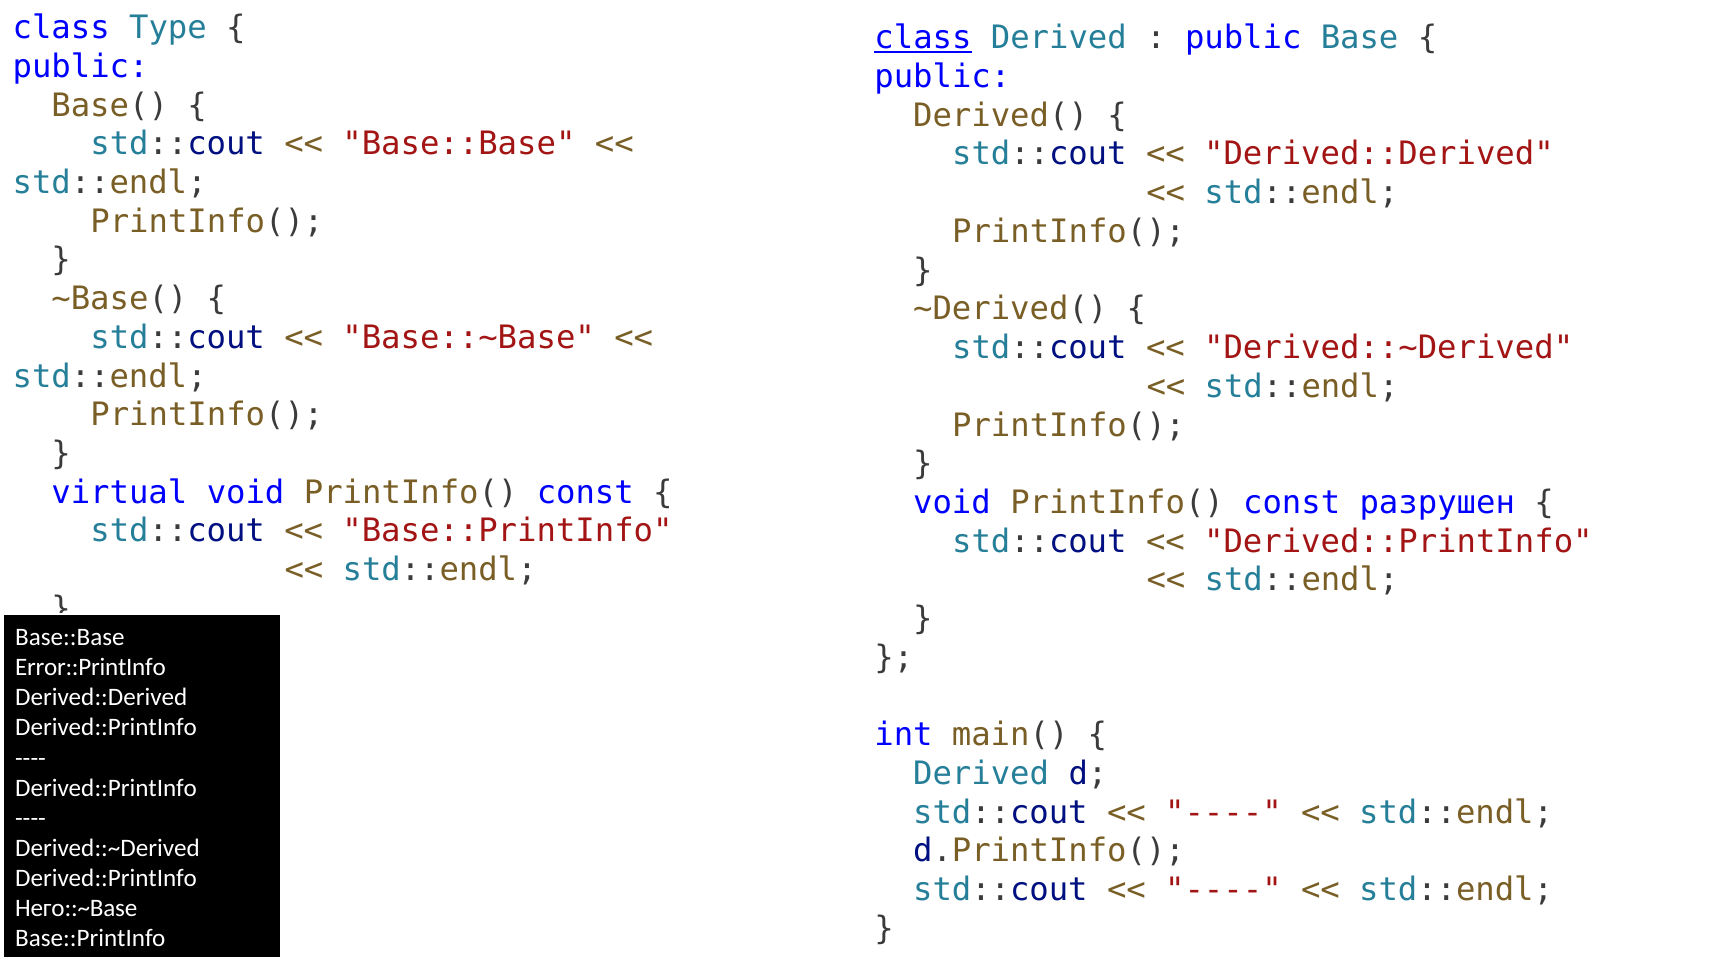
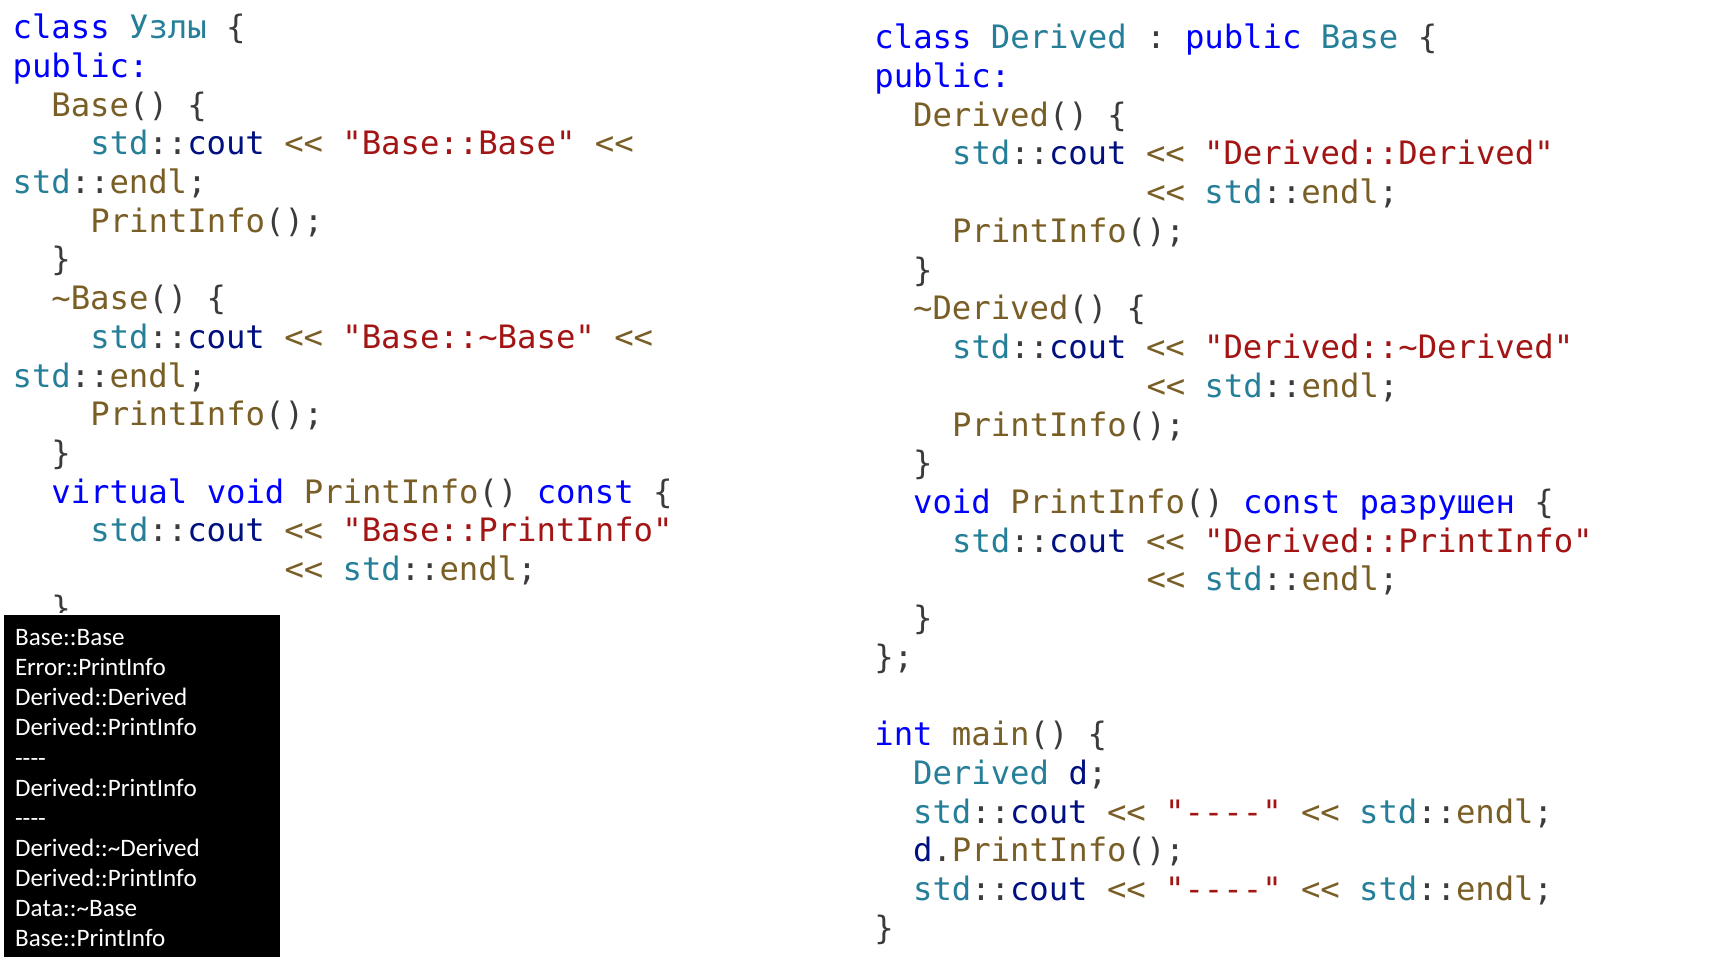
Type: Type -> Узлы
class at (923, 38) underline: present -> none
Него::~Base: Него::~Base -> Data::~Base
